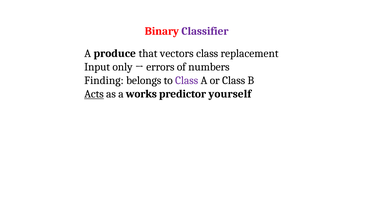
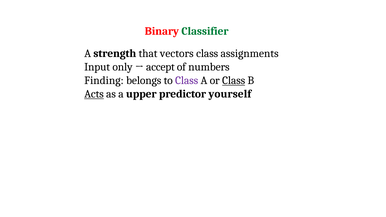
Classifier colour: purple -> green
produce: produce -> strength
replacement: replacement -> assignments
errors: errors -> accept
Class at (234, 80) underline: none -> present
works: works -> upper
